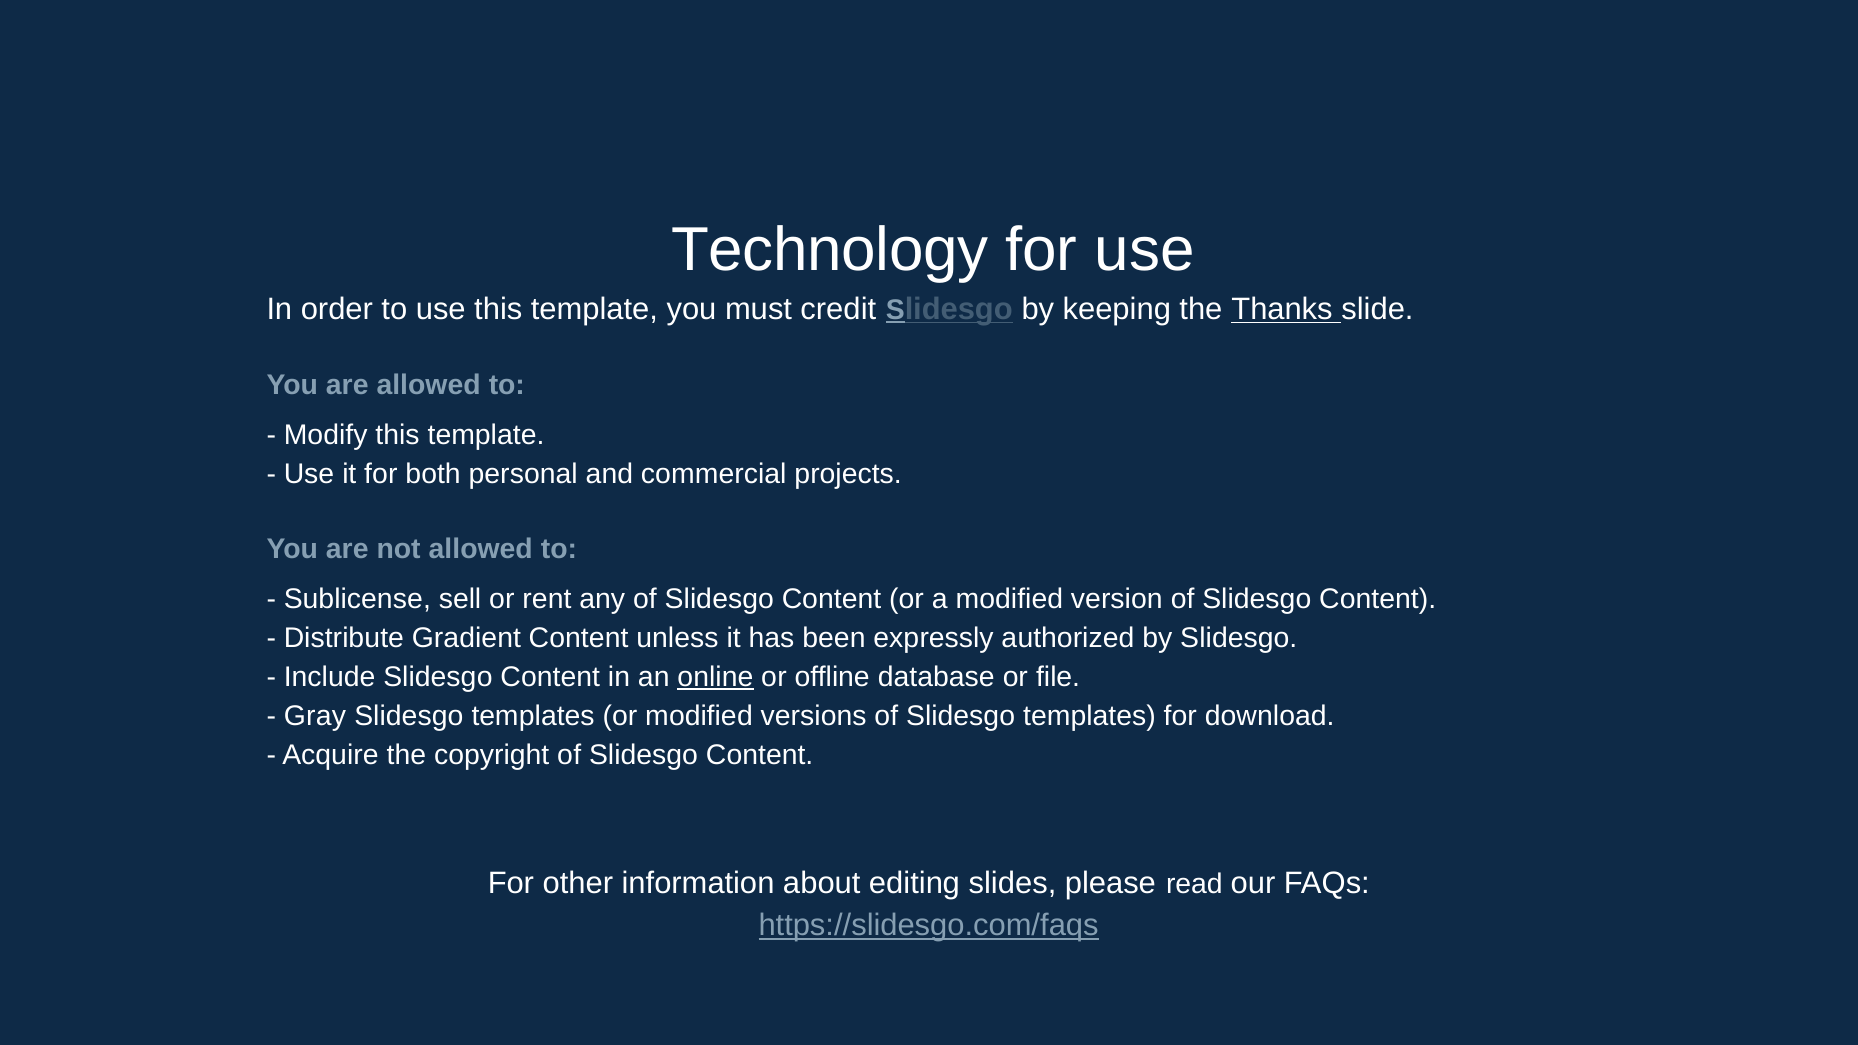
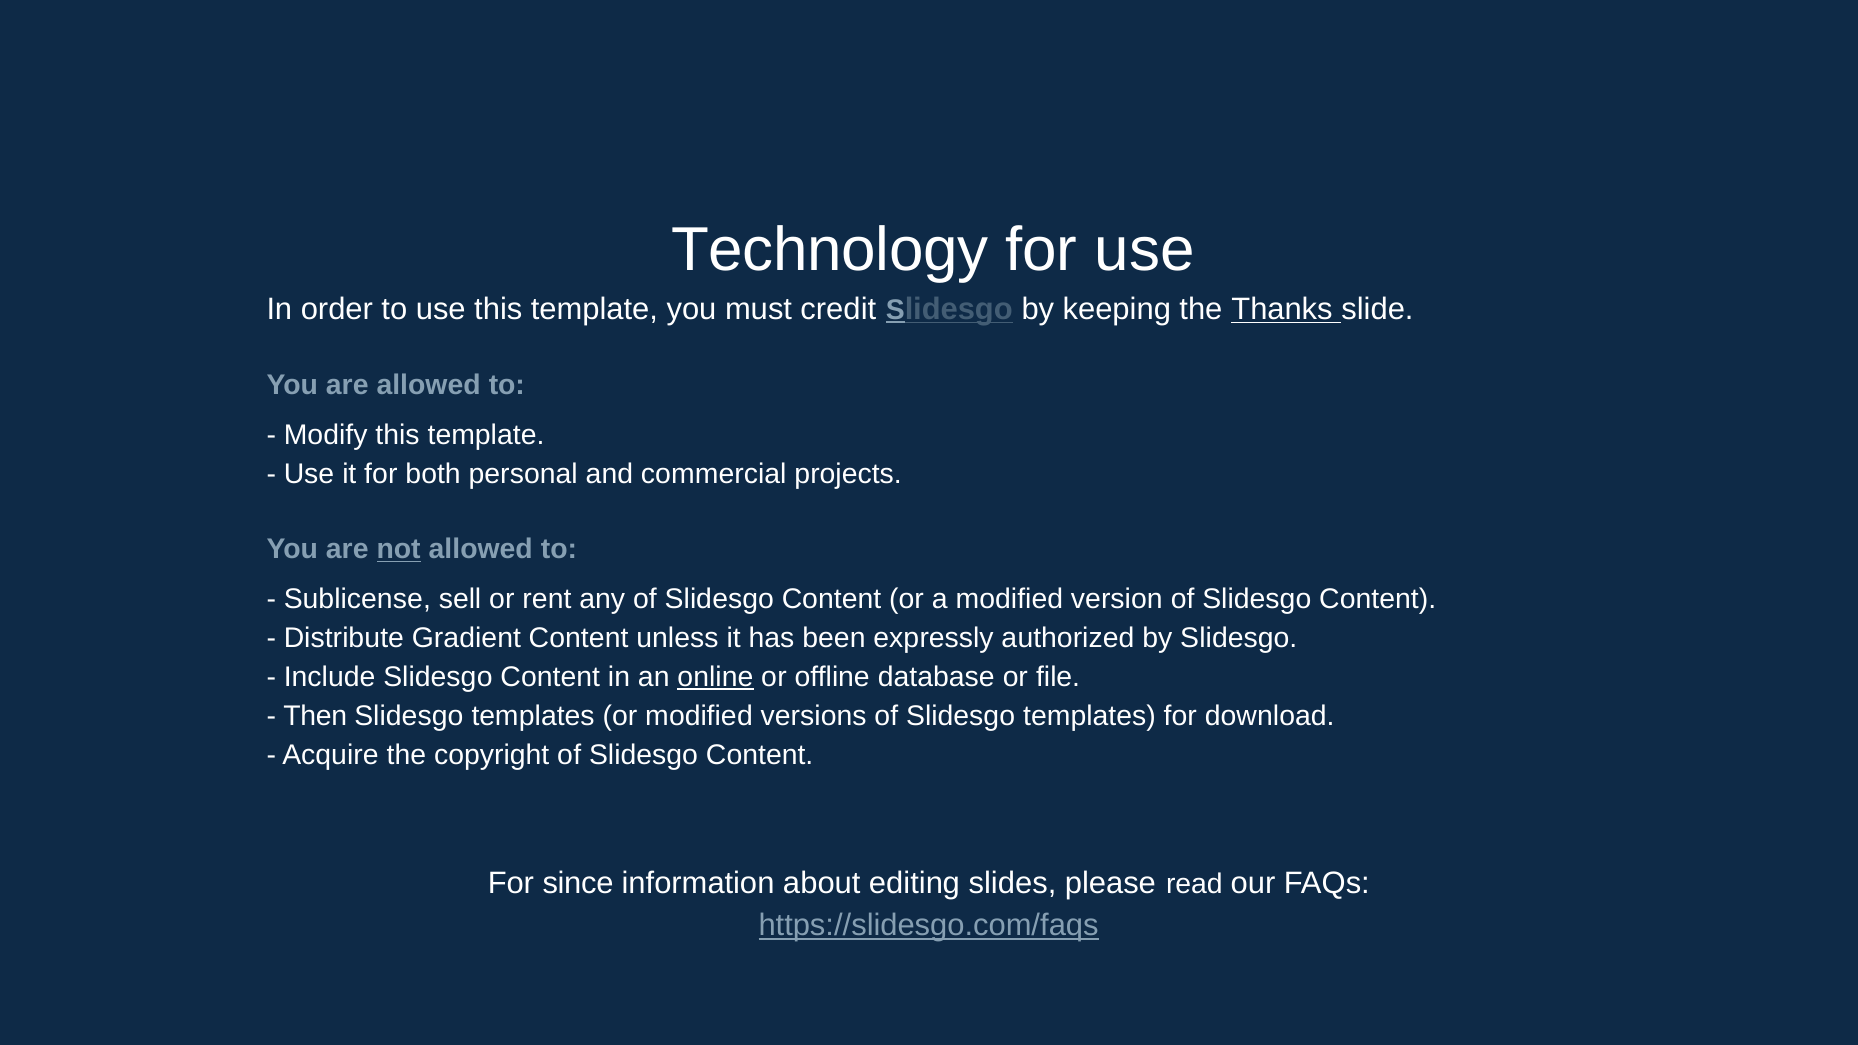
not underline: none -> present
Gray: Gray -> Then
other: other -> since
